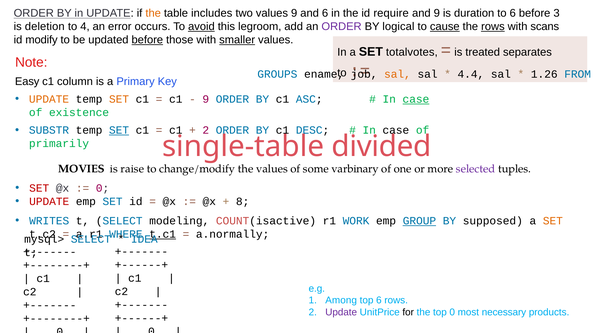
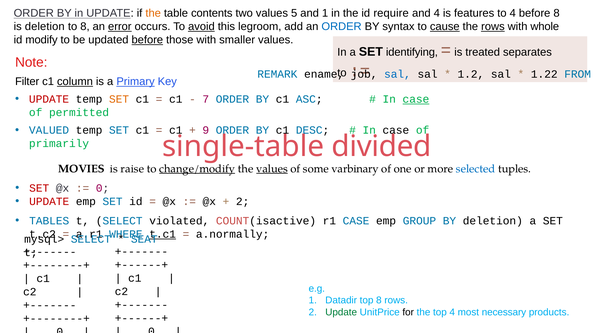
includes: includes -> contents
values 9: 9 -> 5
and 6: 6 -> 1
and 9: 9 -> 4
duration: duration -> features
to 6: 6 -> 4
before 3: 3 -> 8
to 4: 4 -> 8
error underline: none -> present
ORDER at (342, 27) colour: purple -> blue
logical: logical -> syntax
scans: scans -> whole
smaller underline: present -> none
totalvotes: totalvotes -> identifying
GROUPS: GROUPS -> REMARK
sal at (397, 74) colour: orange -> blue
4.4: 4.4 -> 1.2
1.26: 1.26 -> 1.22
Easy: Easy -> Filter
column underline: none -> present
Primary underline: none -> present
UPDATE at (49, 99) colour: orange -> red
9 at (206, 99): 9 -> 7
existence: existence -> permitted
SUBSTR: SUBSTR -> VALUED
SET at (119, 131) underline: present -> none
2 at (206, 131): 2 -> 9
change/modify underline: none -> present
values at (272, 169) underline: none -> present
selected colour: purple -> blue
8 at (243, 202): 8 -> 2
WRITES: WRITES -> TABLES
modeling: modeling -> violated
r1 WORK: WORK -> CASE
GROUP underline: present -> none
BY supposed: supposed -> deletion
SET at (553, 221) colour: orange -> black
IDEA: IDEA -> SEAT
Among: Among -> Datadir
top 6: 6 -> 8
Update at (341, 313) colour: purple -> green
top 0: 0 -> 4
